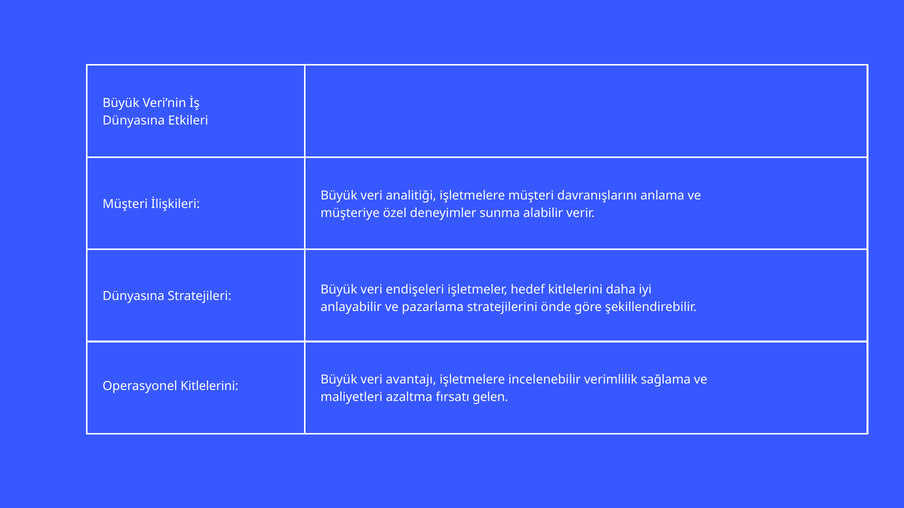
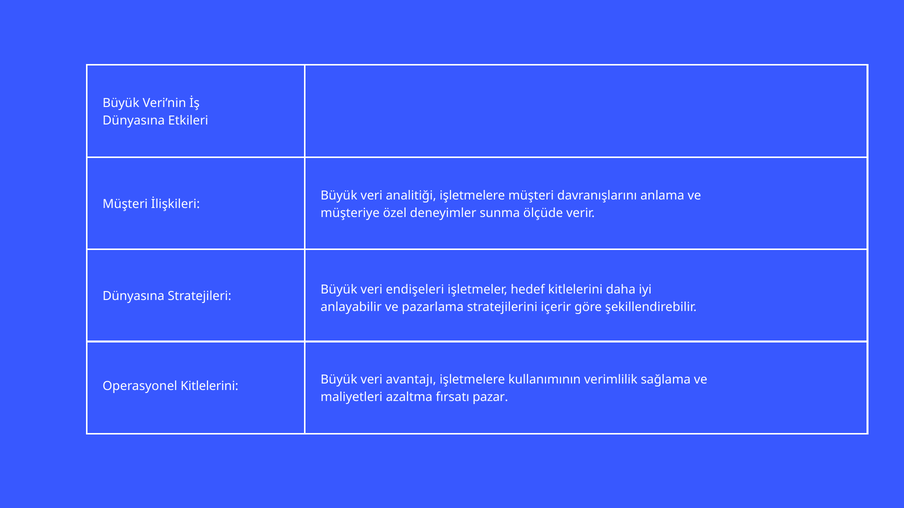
alabilir: alabilir -> ölçüde
önde: önde -> içerir
incelenebilir: incelenebilir -> kullanımının
gelen: gelen -> pazar
